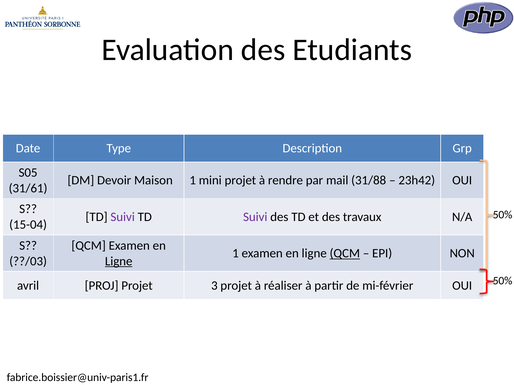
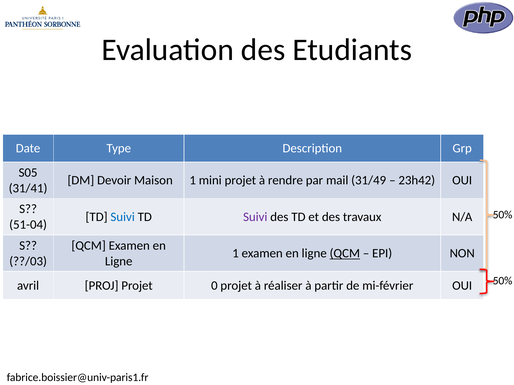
31/88: 31/88 -> 31/49
31/61: 31/61 -> 31/41
Suivi at (123, 217) colour: purple -> blue
15-04: 15-04 -> 51-04
Ligne at (119, 262) underline: present -> none
3: 3 -> 0
